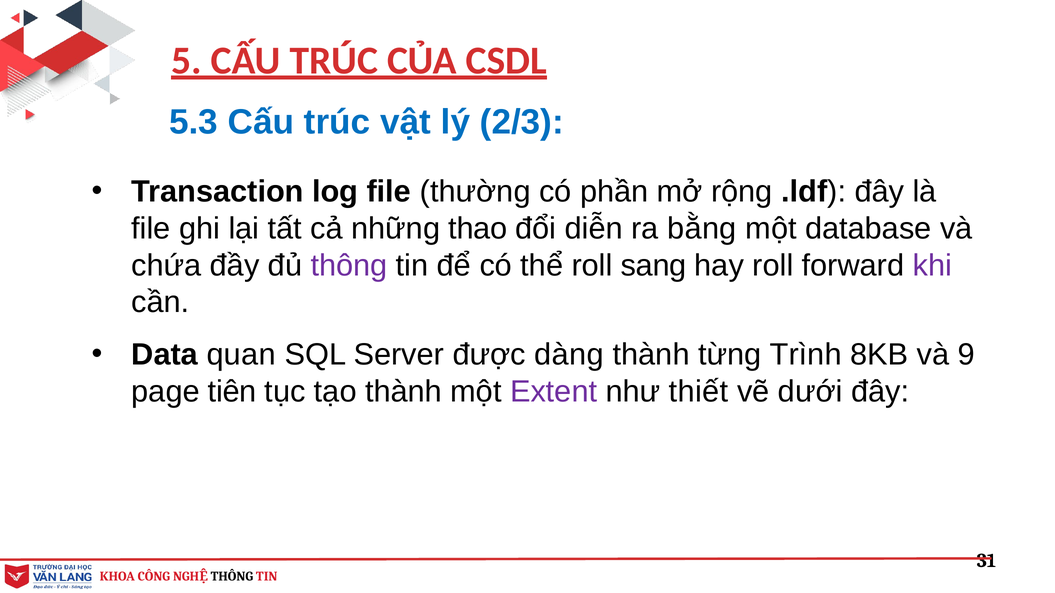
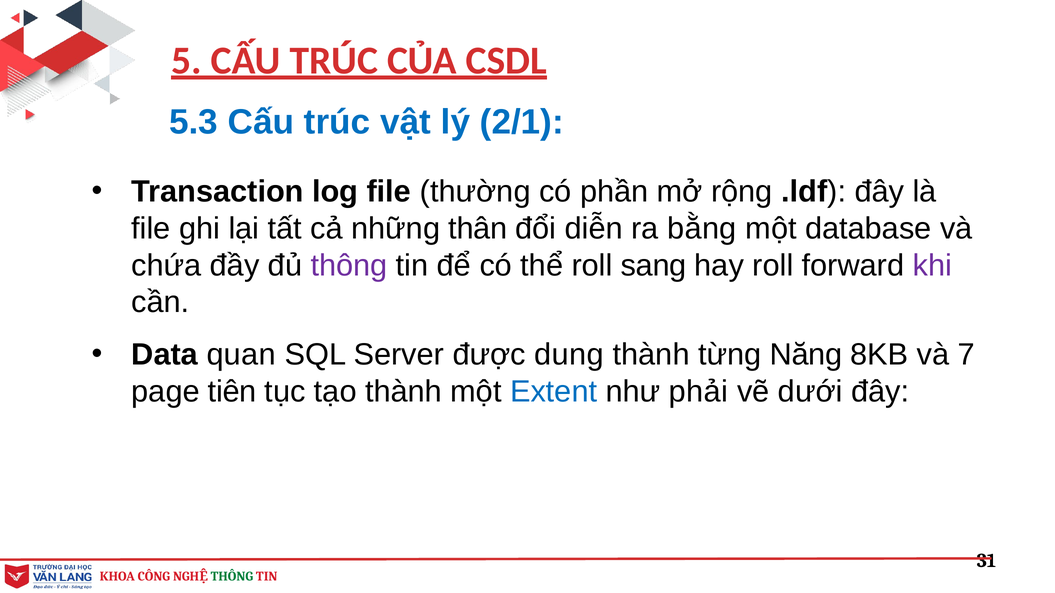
2/3: 2/3 -> 2/1
thao: thao -> thân
dàng: dàng -> dung
Trình: Trình -> Năng
9: 9 -> 7
Extent colour: purple -> blue
thiết: thiết -> phải
THÔNG at (232, 577) colour: black -> green
